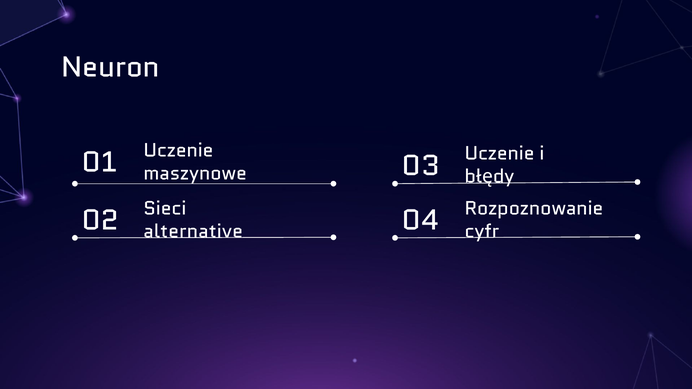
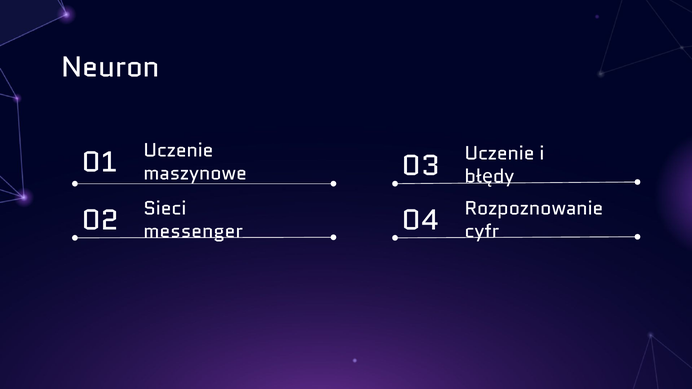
alternative: alternative -> messenger
